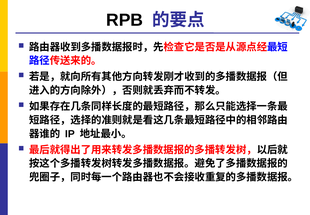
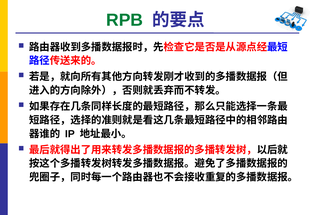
RPB colour: black -> green
